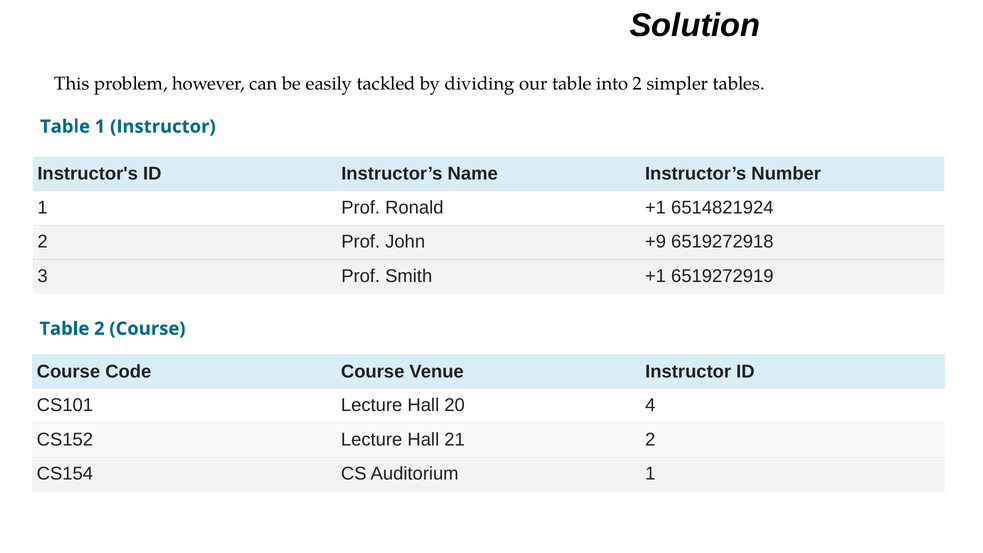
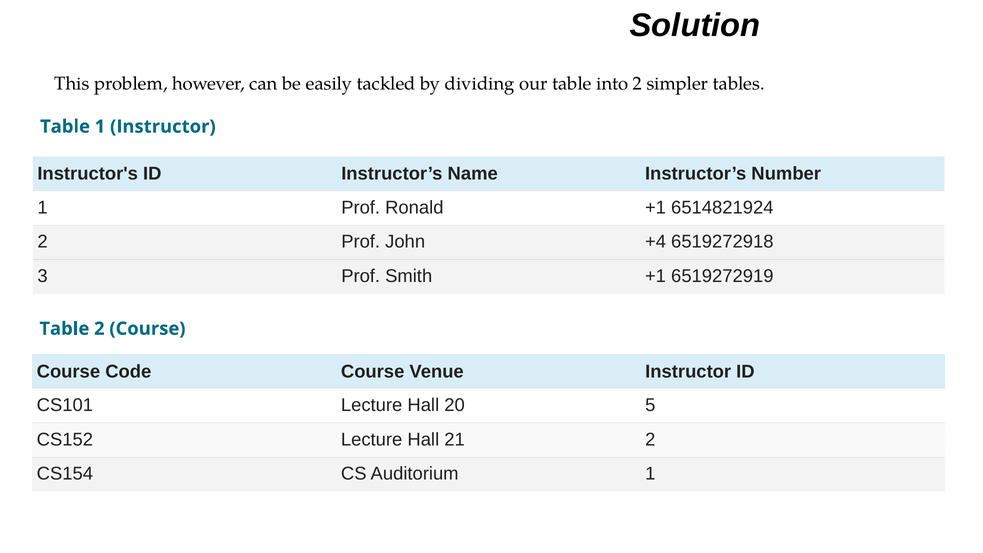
+9: +9 -> +4
4: 4 -> 5
